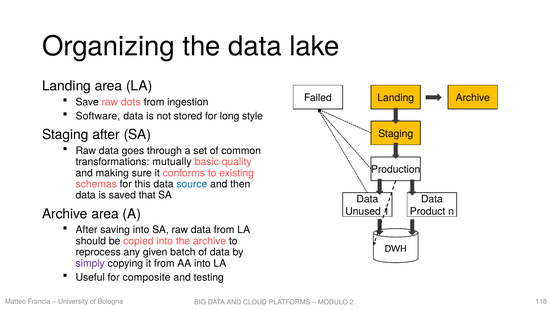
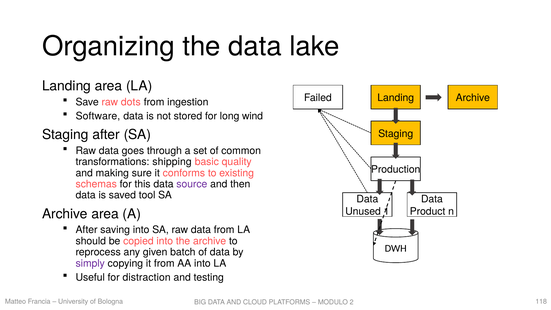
style: style -> wind
mutually: mutually -> shipping
source colour: blue -> purple
that: that -> tool
composite: composite -> distraction
